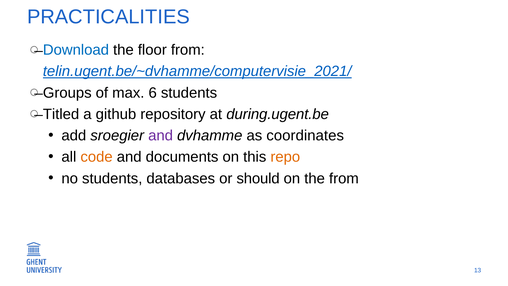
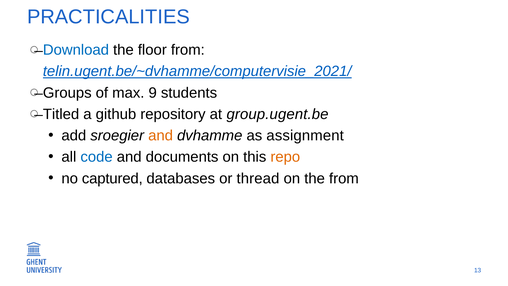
6: 6 -> 9
during.ugent.be: during.ugent.be -> group.ugent.be
and at (161, 136) colour: purple -> orange
coordinates: coordinates -> assignment
code colour: orange -> blue
no students: students -> captured
should: should -> thread
